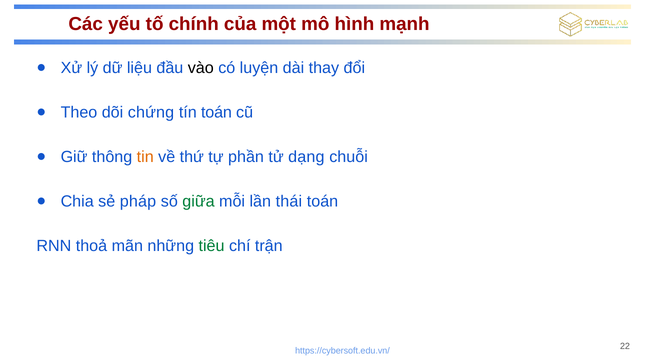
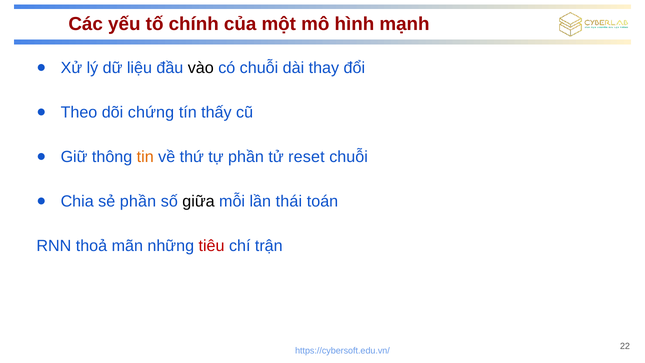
có luyện: luyện -> chuỗi
tín toán: toán -> thấy
dạng: dạng -> reset
sẻ pháp: pháp -> phần
giữa colour: green -> black
tiêu colour: green -> red
